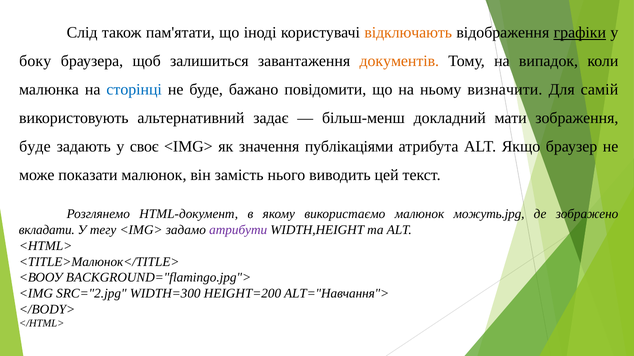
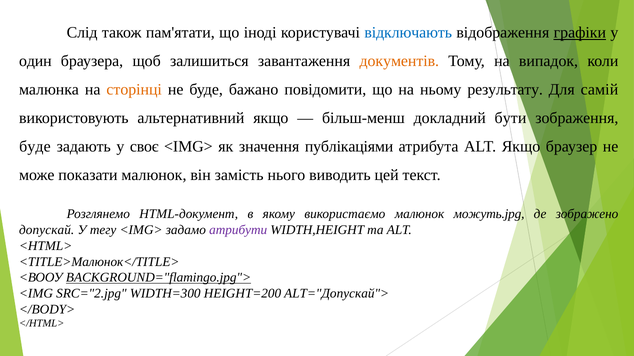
відключають colour: orange -> blue
боку: боку -> один
сторінці colour: blue -> orange
визначити: визначити -> результату
альтернативний задає: задає -> якщо
мати: мати -> бути
вкладати: вкладати -> допускай
BACKGROUND="flamingo.jpg"> underline: none -> present
ALT="Навчання">: ALT="Навчання"> -> ALT="Допускай">
